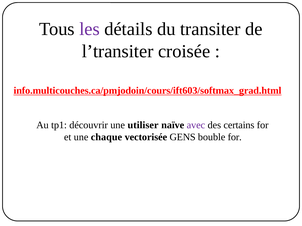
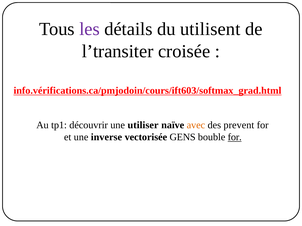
transiter: transiter -> utilisent
info.multicouches.ca/pmjodoin/cours/ift603/softmax_grad.html: info.multicouches.ca/pmjodoin/cours/ift603/softmax_grad.html -> info.vérifications.ca/pmjodoin/cours/ift603/softmax_grad.html
avec colour: purple -> orange
certains: certains -> prevent
chaque: chaque -> inverse
for at (235, 137) underline: none -> present
